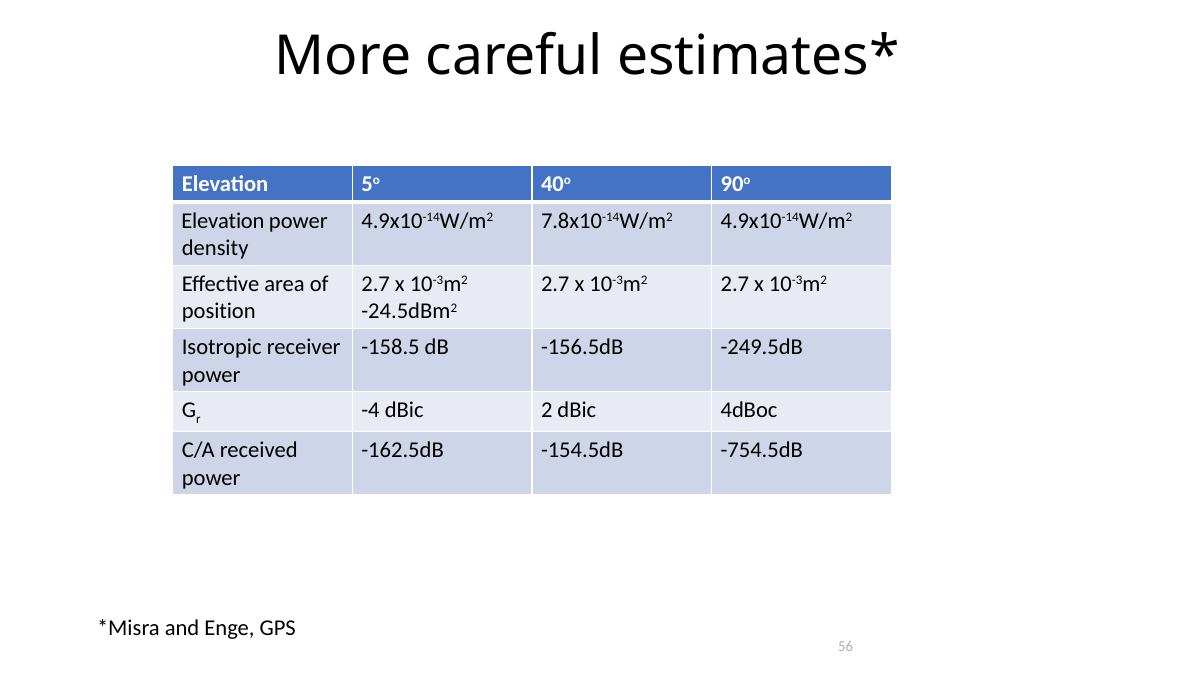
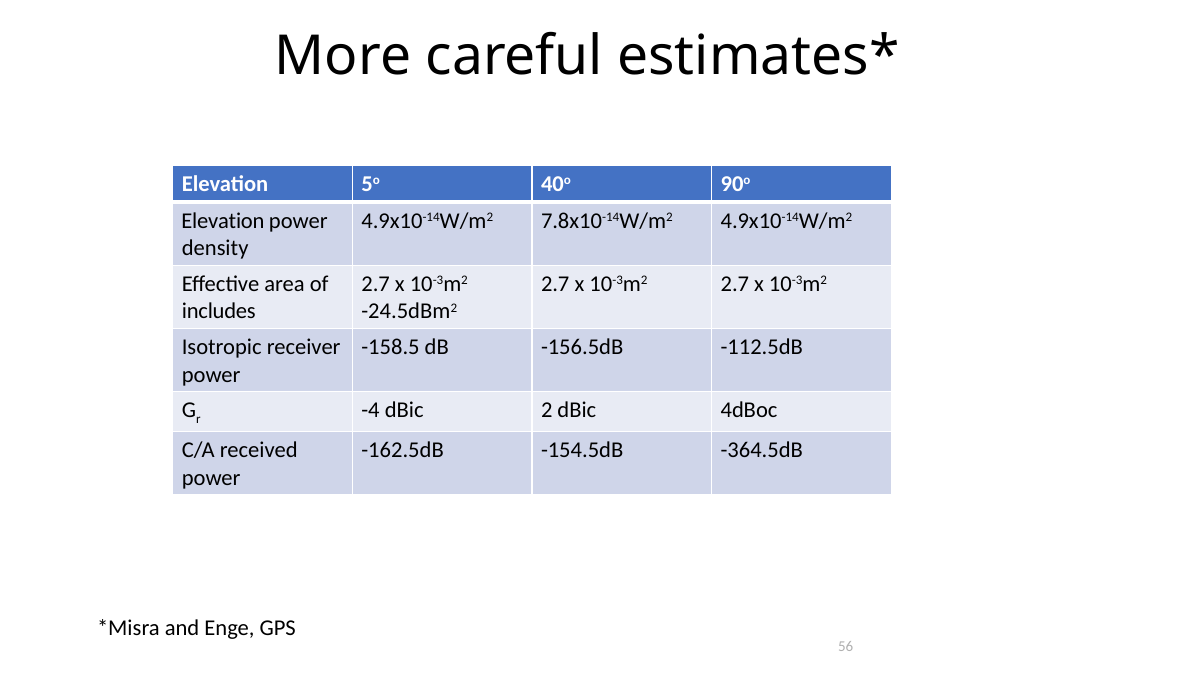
position: position -> includes
-249.5dB: -249.5dB -> -112.5dB
-754.5dB: -754.5dB -> -364.5dB
